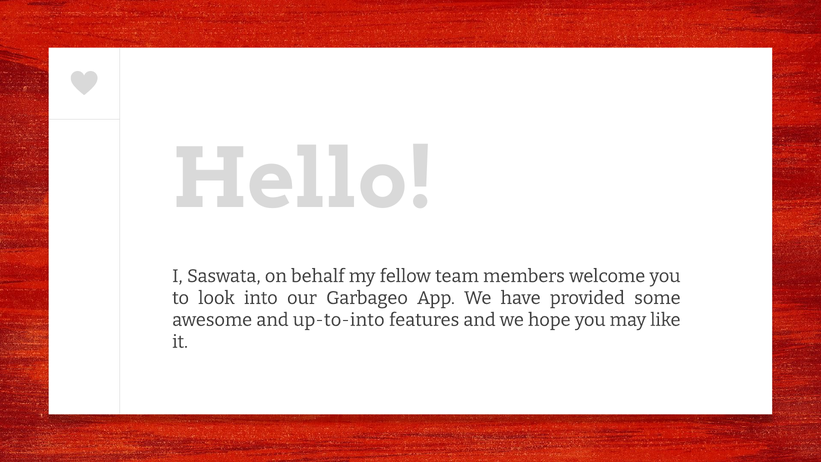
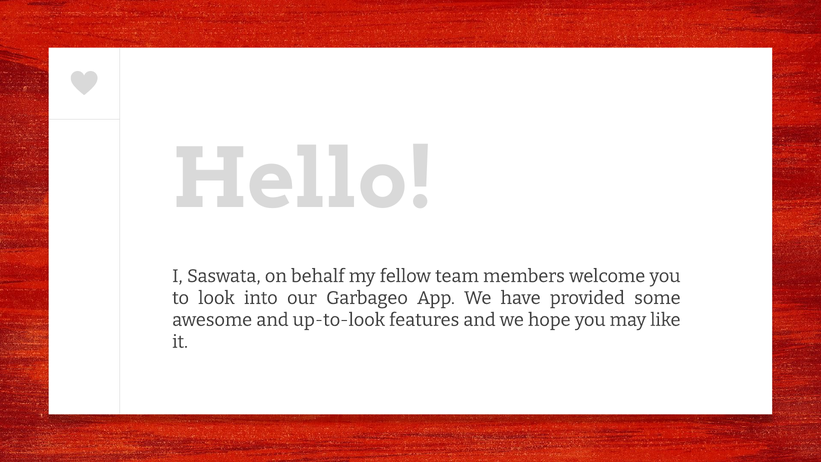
up-to-into: up-to-into -> up-to-look
